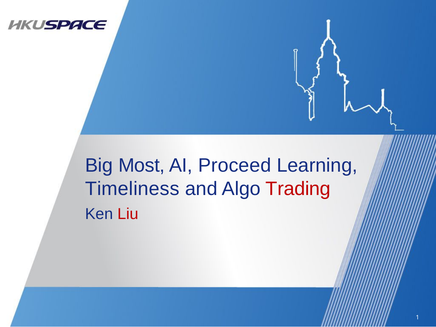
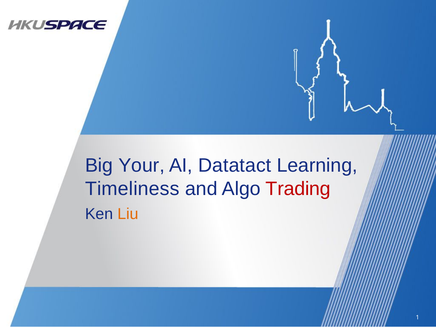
Most: Most -> Your
Proceed: Proceed -> Datatact
Liu colour: red -> orange
